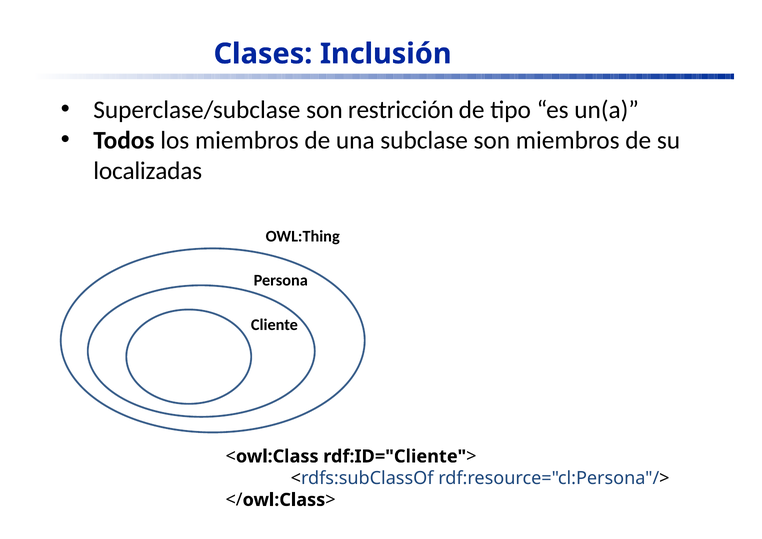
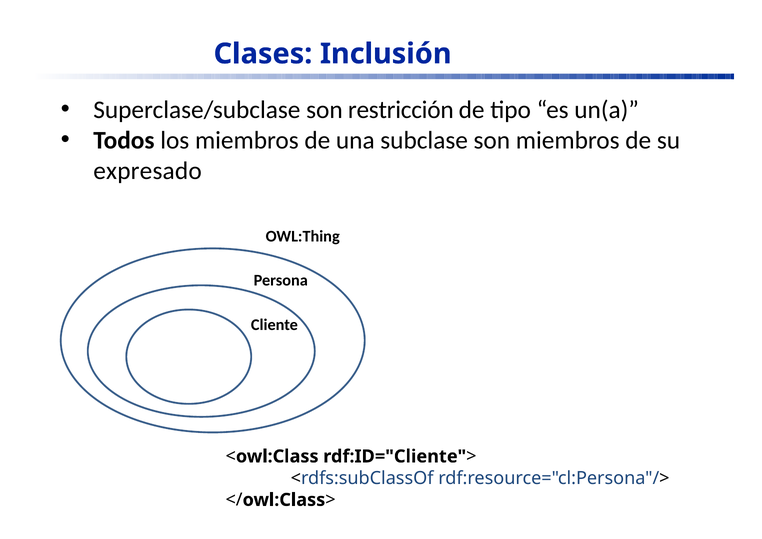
localizadas: localizadas -> expresado
